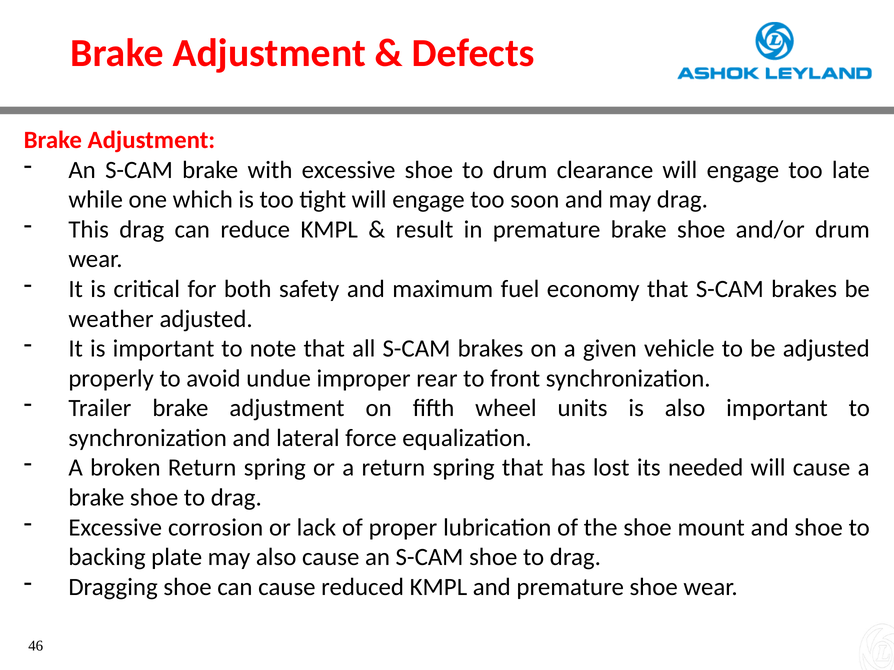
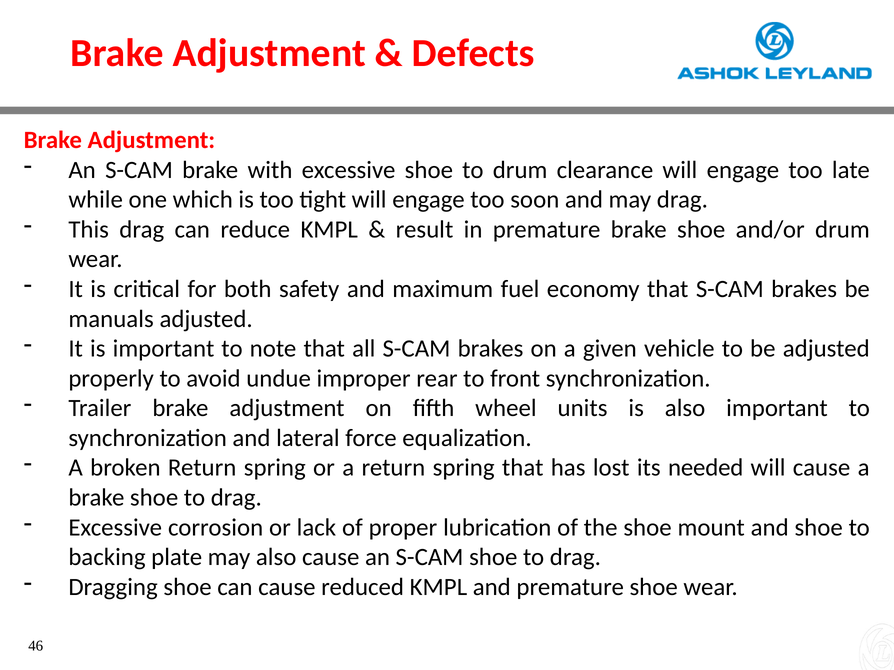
weather: weather -> manuals
